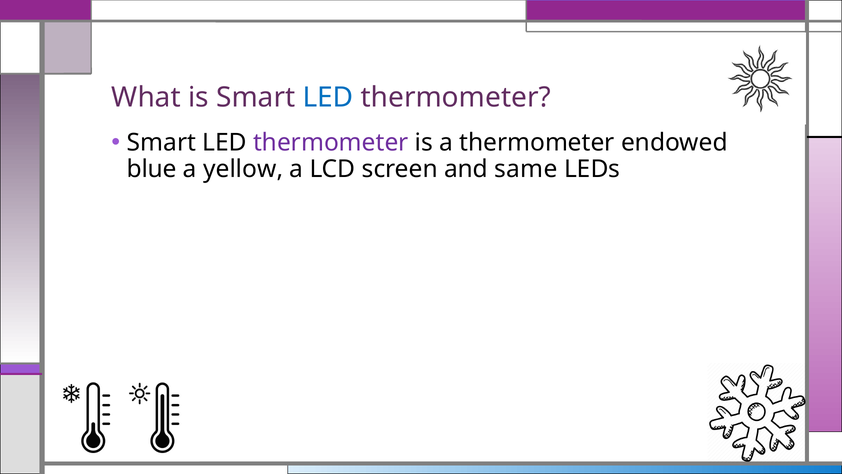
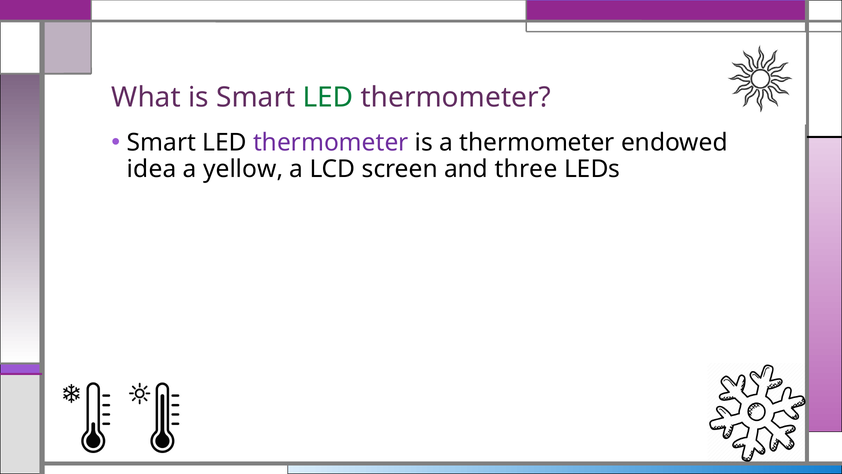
LED at (328, 97) colour: blue -> green
blue: blue -> idea
same: same -> three
